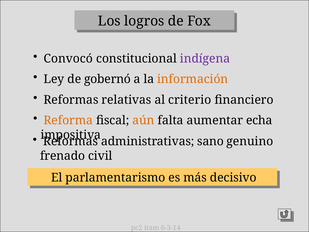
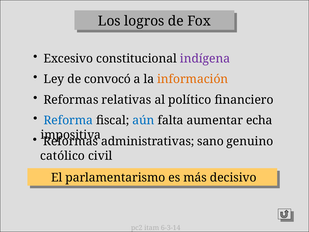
Convocó: Convocó -> Excesivo
gobernó: gobernó -> convocó
criterio: criterio -> político
Reforma colour: orange -> blue
aún colour: orange -> blue
frenado: frenado -> católico
